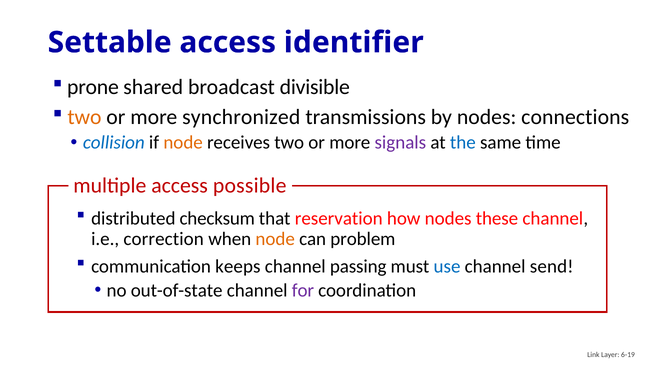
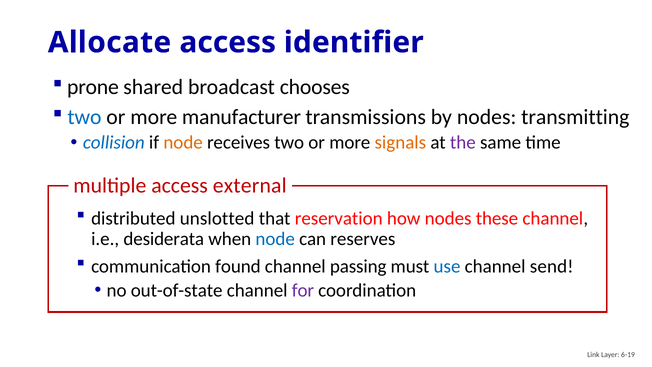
Settable: Settable -> Allocate
divisible: divisible -> chooses
two at (84, 117) colour: orange -> blue
synchronized: synchronized -> manufacturer
connections: connections -> transmitting
signals colour: purple -> orange
the colour: blue -> purple
possible: possible -> external
checksum: checksum -> unslotted
correction: correction -> desiderata
node at (275, 239) colour: orange -> blue
problem: problem -> reserves
keeps: keeps -> found
